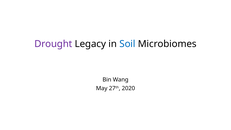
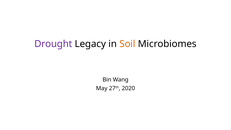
Soil colour: blue -> orange
